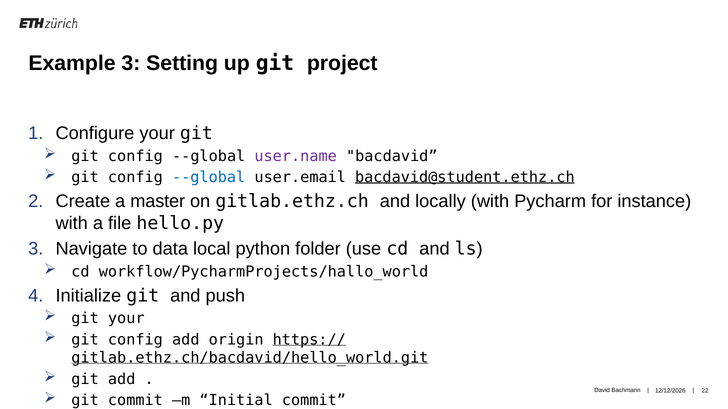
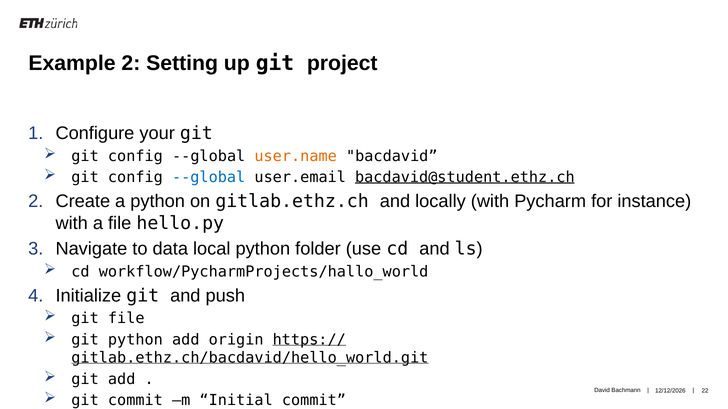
Example 3: 3 -> 2
user.name colour: purple -> orange
a master: master -> python
git your: your -> file
config at (135, 340): config -> python
